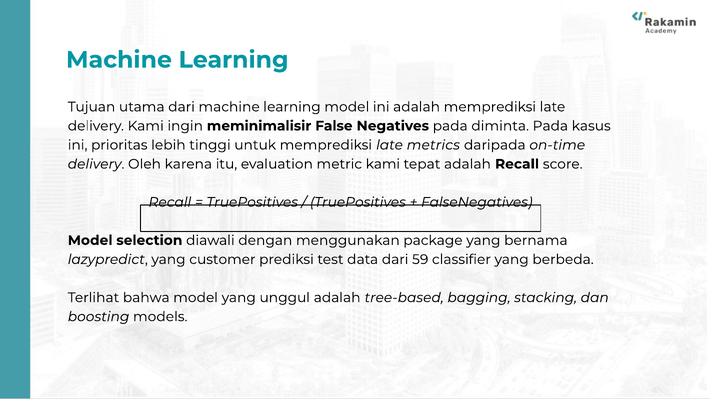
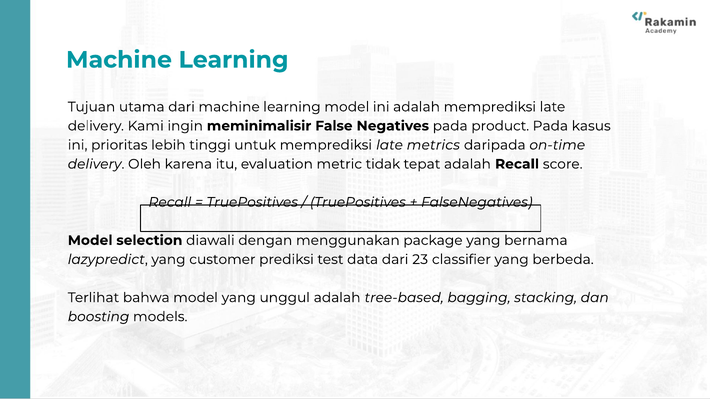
diminta: diminta -> product
metric kami: kami -> tidak
59: 59 -> 23
